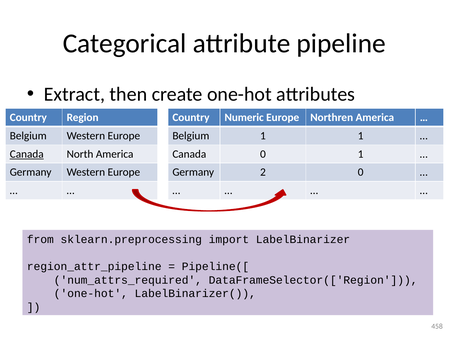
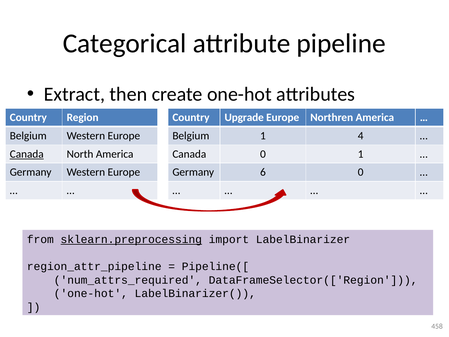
Numeric: Numeric -> Upgrade
1 1: 1 -> 4
2: 2 -> 6
sklearn.preprocessing underline: none -> present
